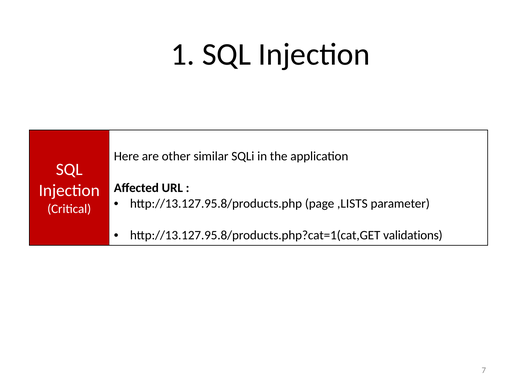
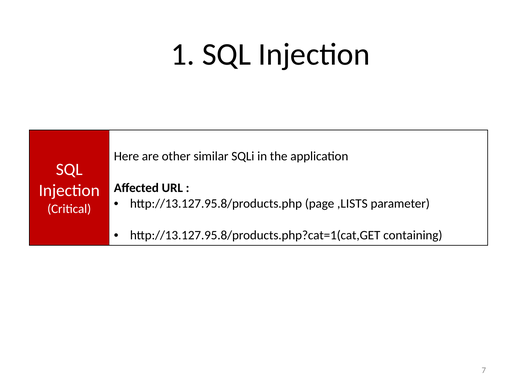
validations: validations -> containing
